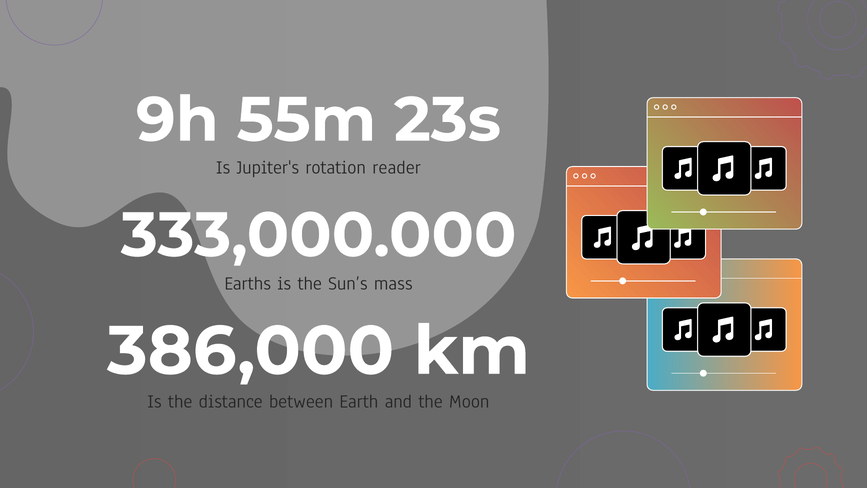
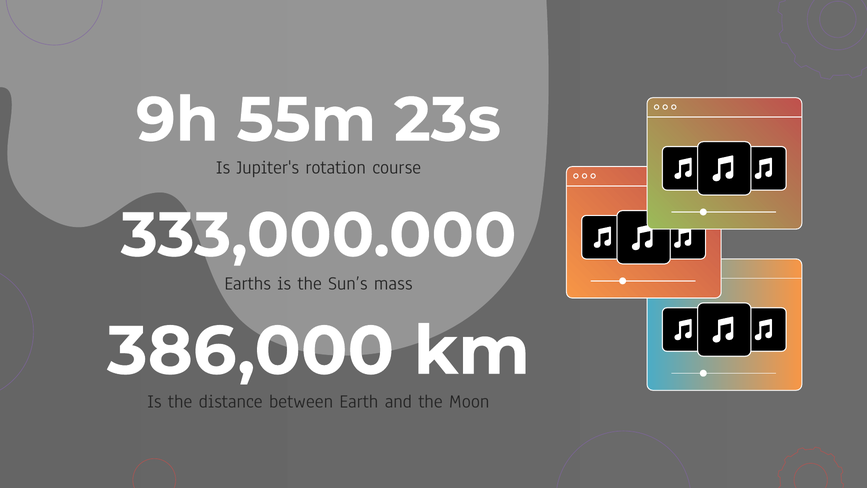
reader: reader -> course
